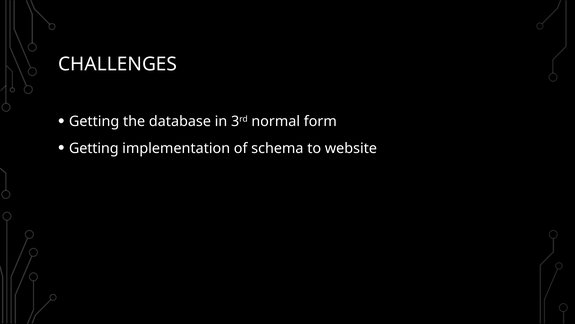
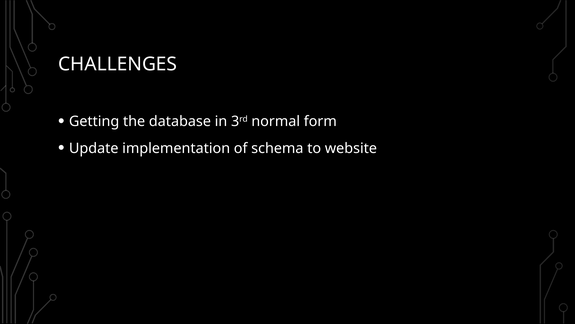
Getting at (94, 148): Getting -> Update
